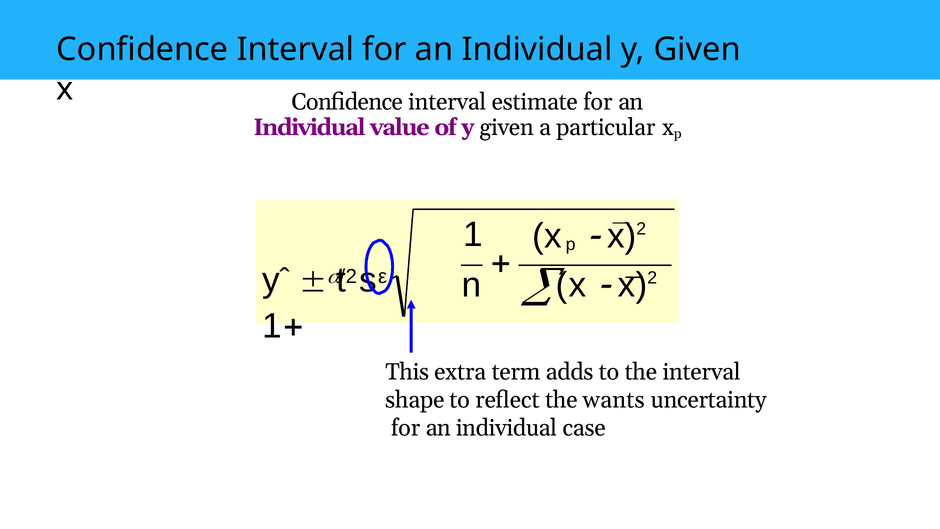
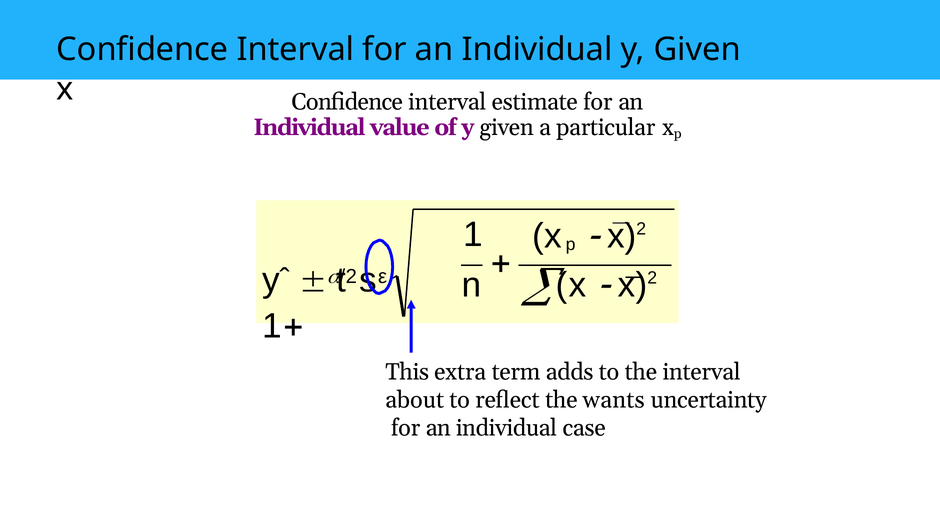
shape: shape -> about
